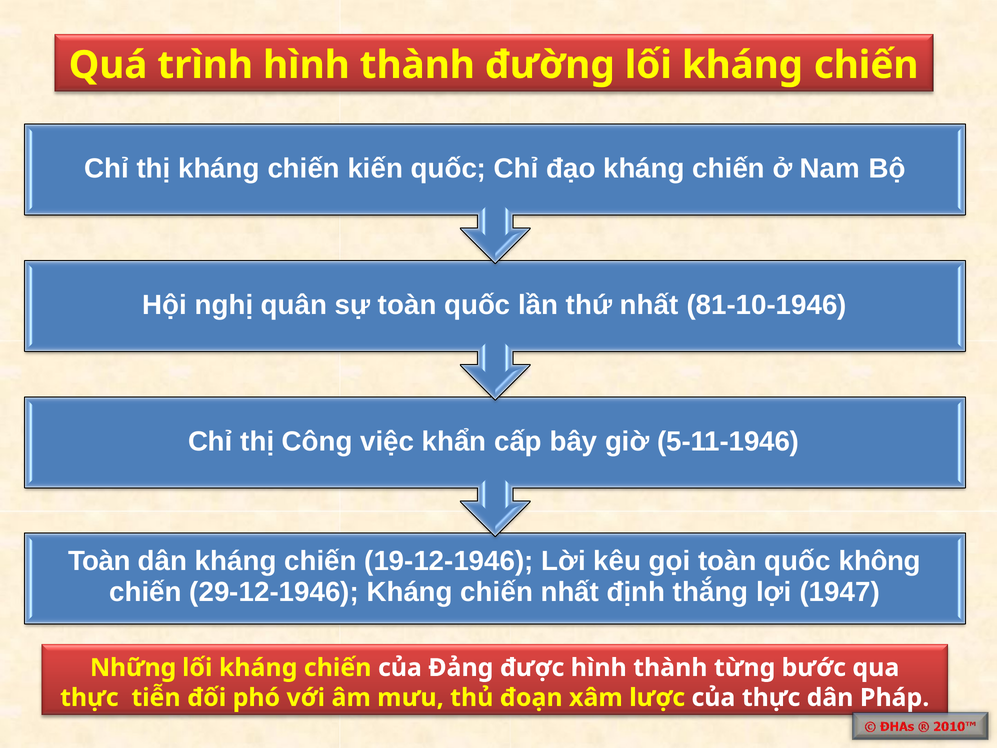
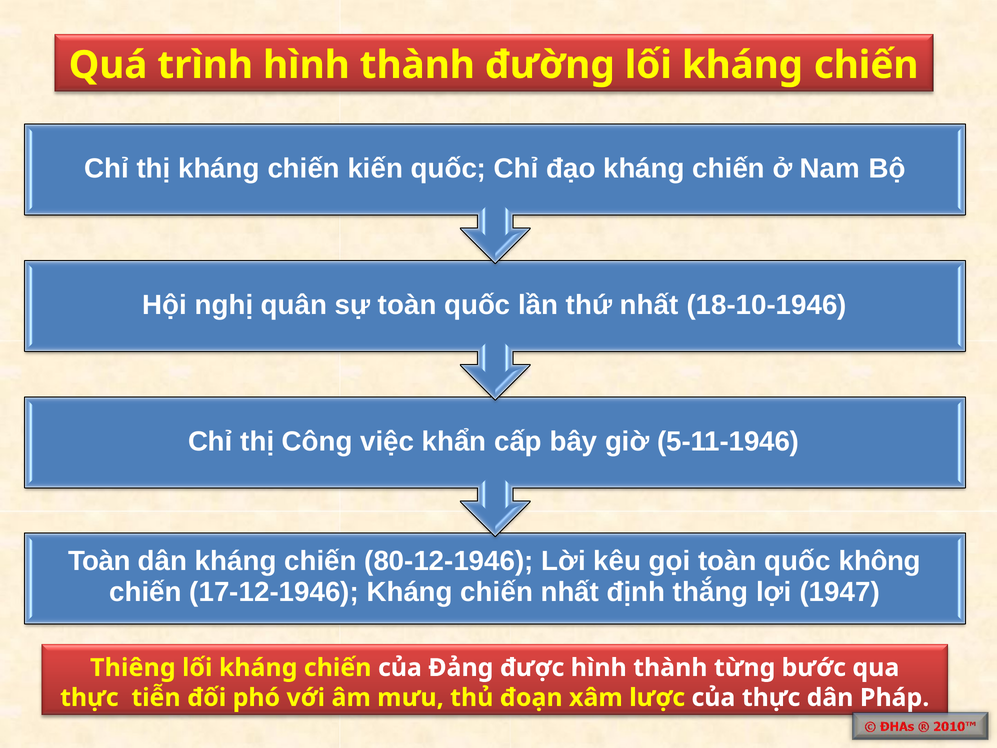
81-10-1946: 81-10-1946 -> 18-10-1946
19-12-1946: 19-12-1946 -> 80-12-1946
29-12-1946: 29-12-1946 -> 17-12-1946
Những: Những -> Thiêng
